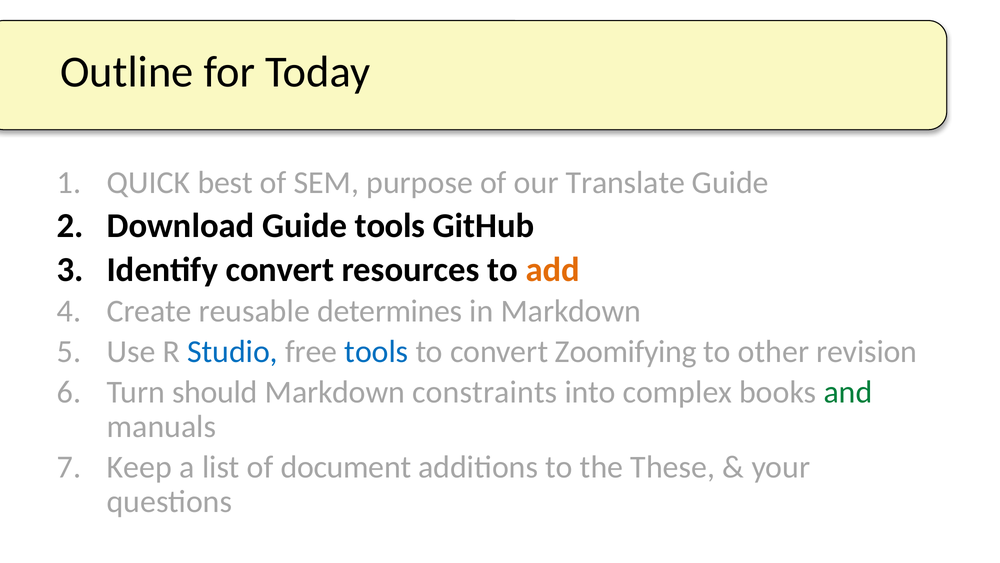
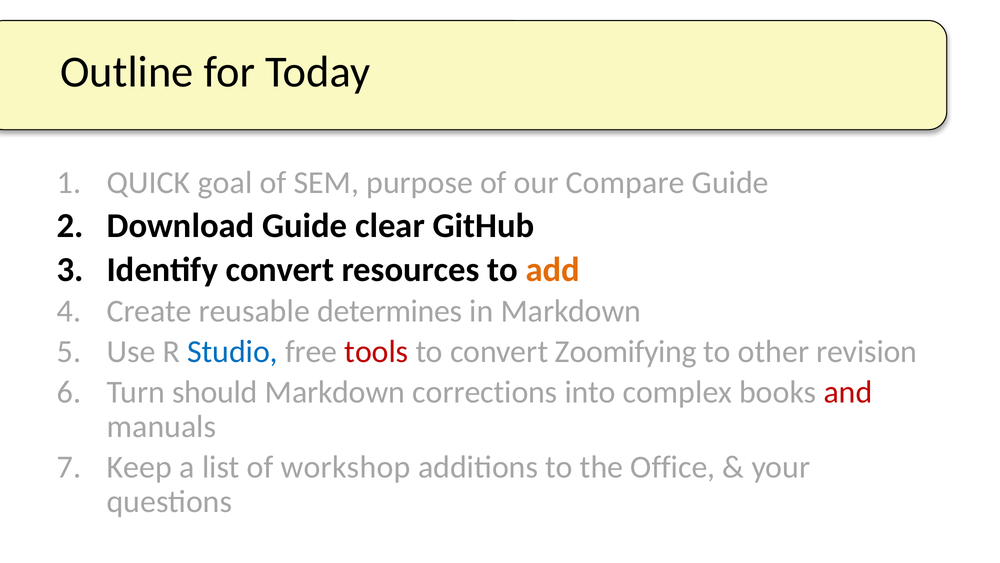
best: best -> goal
Translate: Translate -> Compare
Guide tools: tools -> clear
tools at (376, 351) colour: blue -> red
constraints: constraints -> corrections
and colour: green -> red
document: document -> workshop
These: These -> Office
